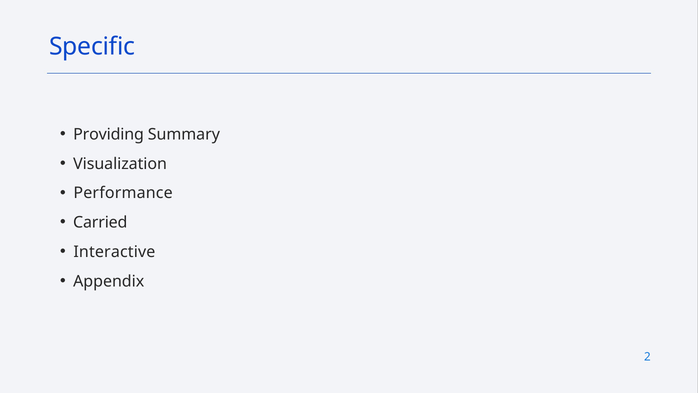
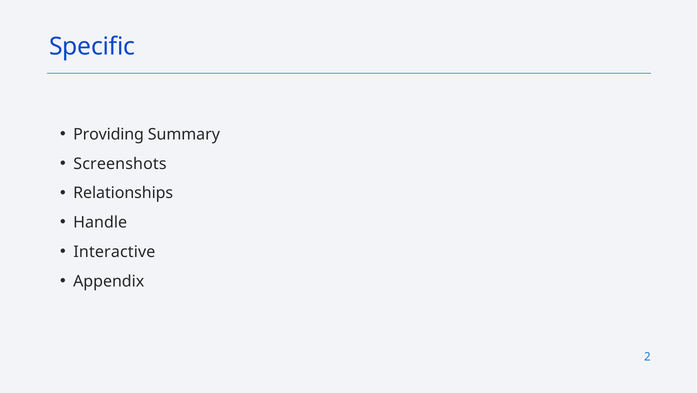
Visualization: Visualization -> Screenshots
Performance: Performance -> Relationships
Carried: Carried -> Handle
